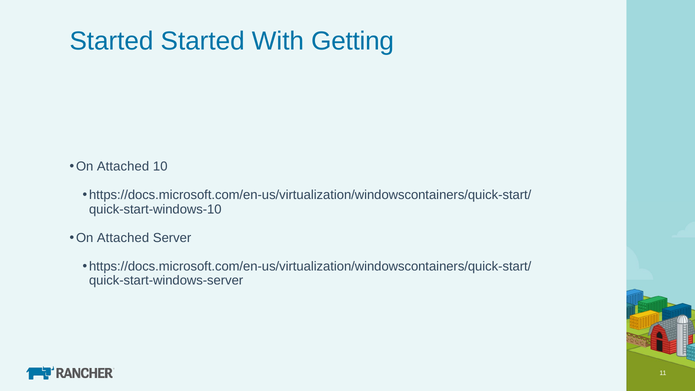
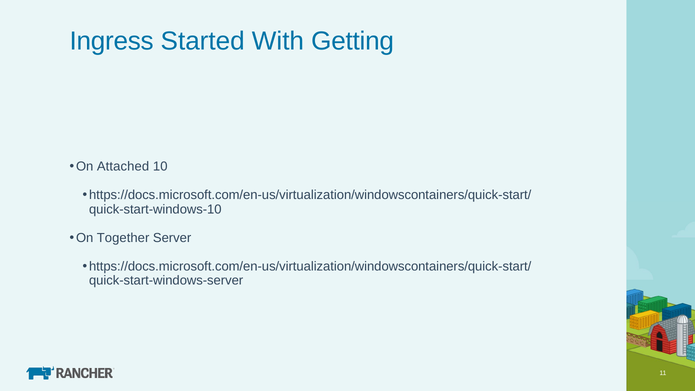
Started at (111, 41): Started -> Ingress
Attached at (123, 238): Attached -> Together
